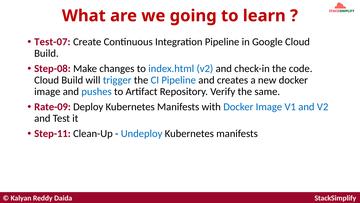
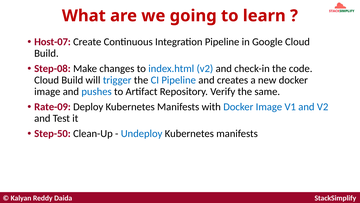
Test-07: Test-07 -> Host-07
Step-11: Step-11 -> Step-50
